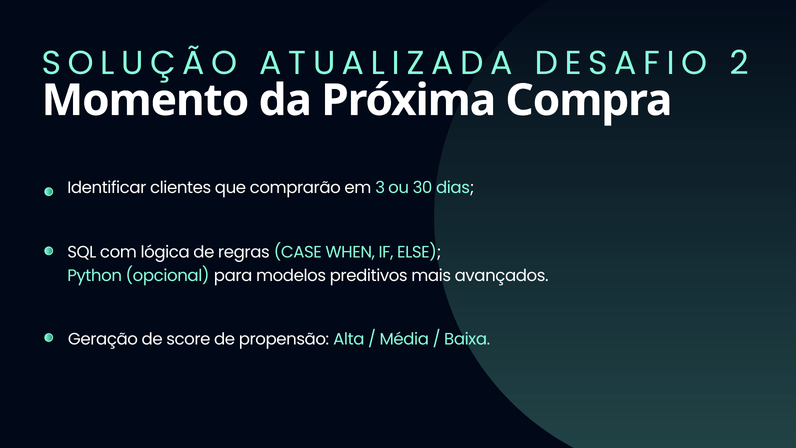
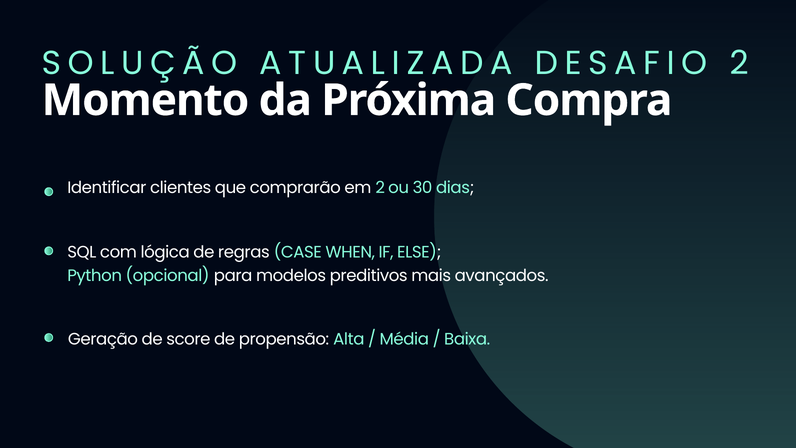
em 3: 3 -> 2
